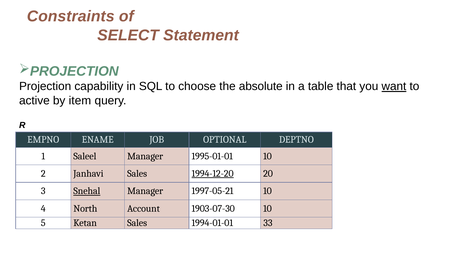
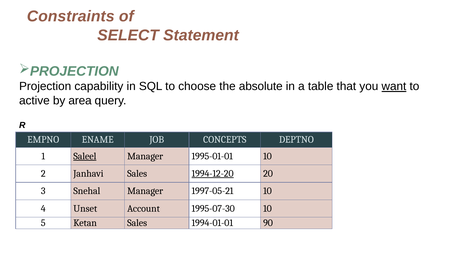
item: item -> area
OPTIONAL: OPTIONAL -> CONCEPTS
Saleel underline: none -> present
Snehal underline: present -> none
North: North -> Unset
1903-07-30: 1903-07-30 -> 1995-07-30
33: 33 -> 90
